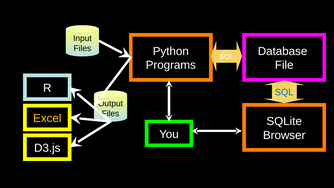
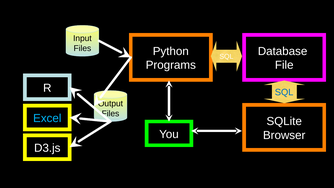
Excel colour: yellow -> light blue
